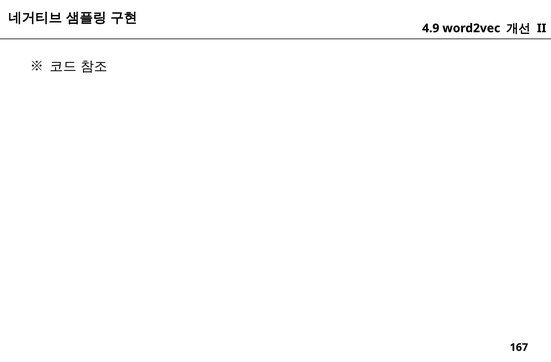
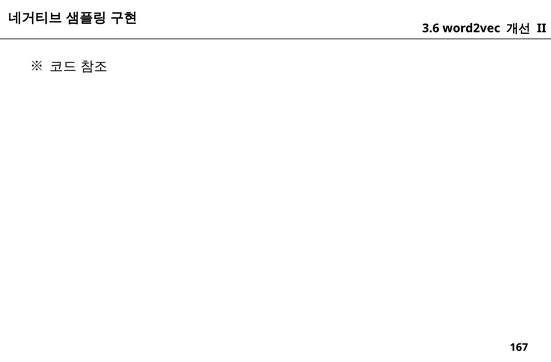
4.9: 4.9 -> 3.6
